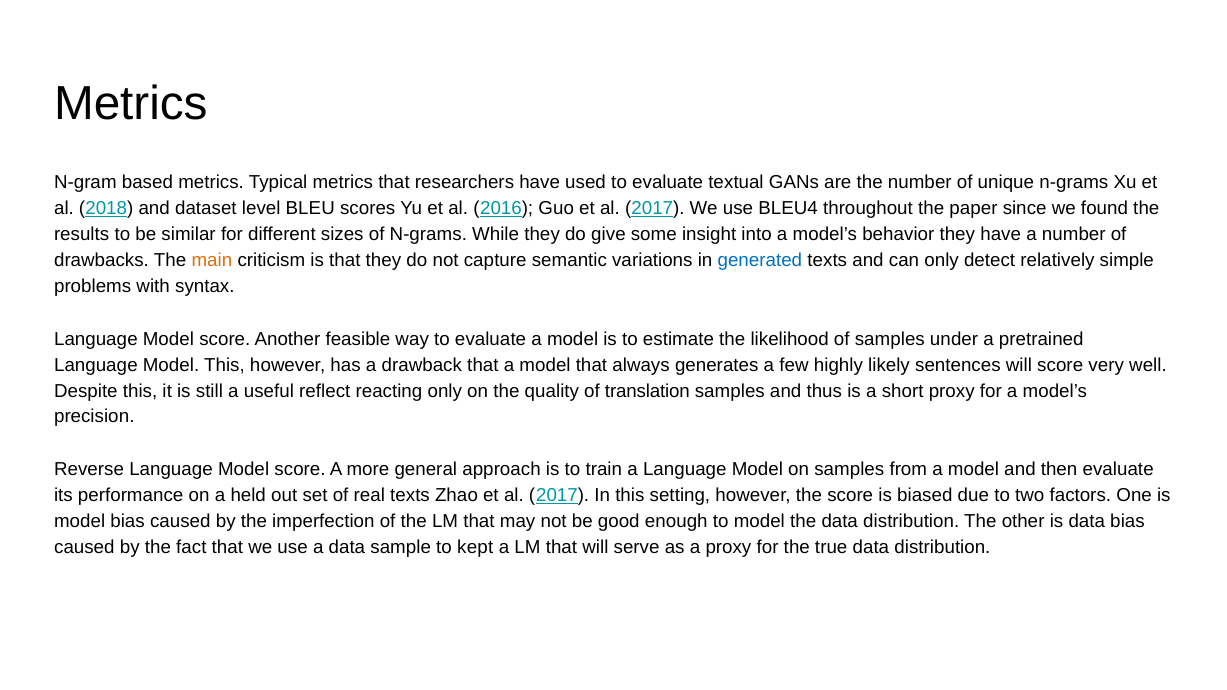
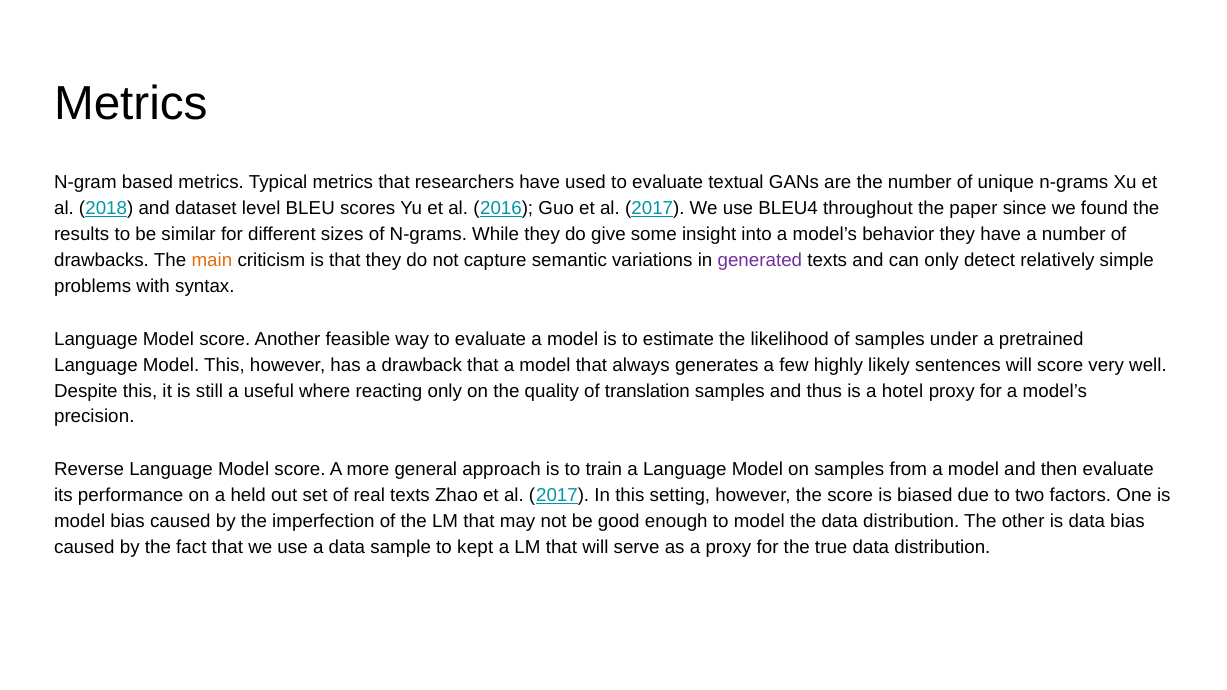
generated colour: blue -> purple
reflect: reflect -> where
short: short -> hotel
